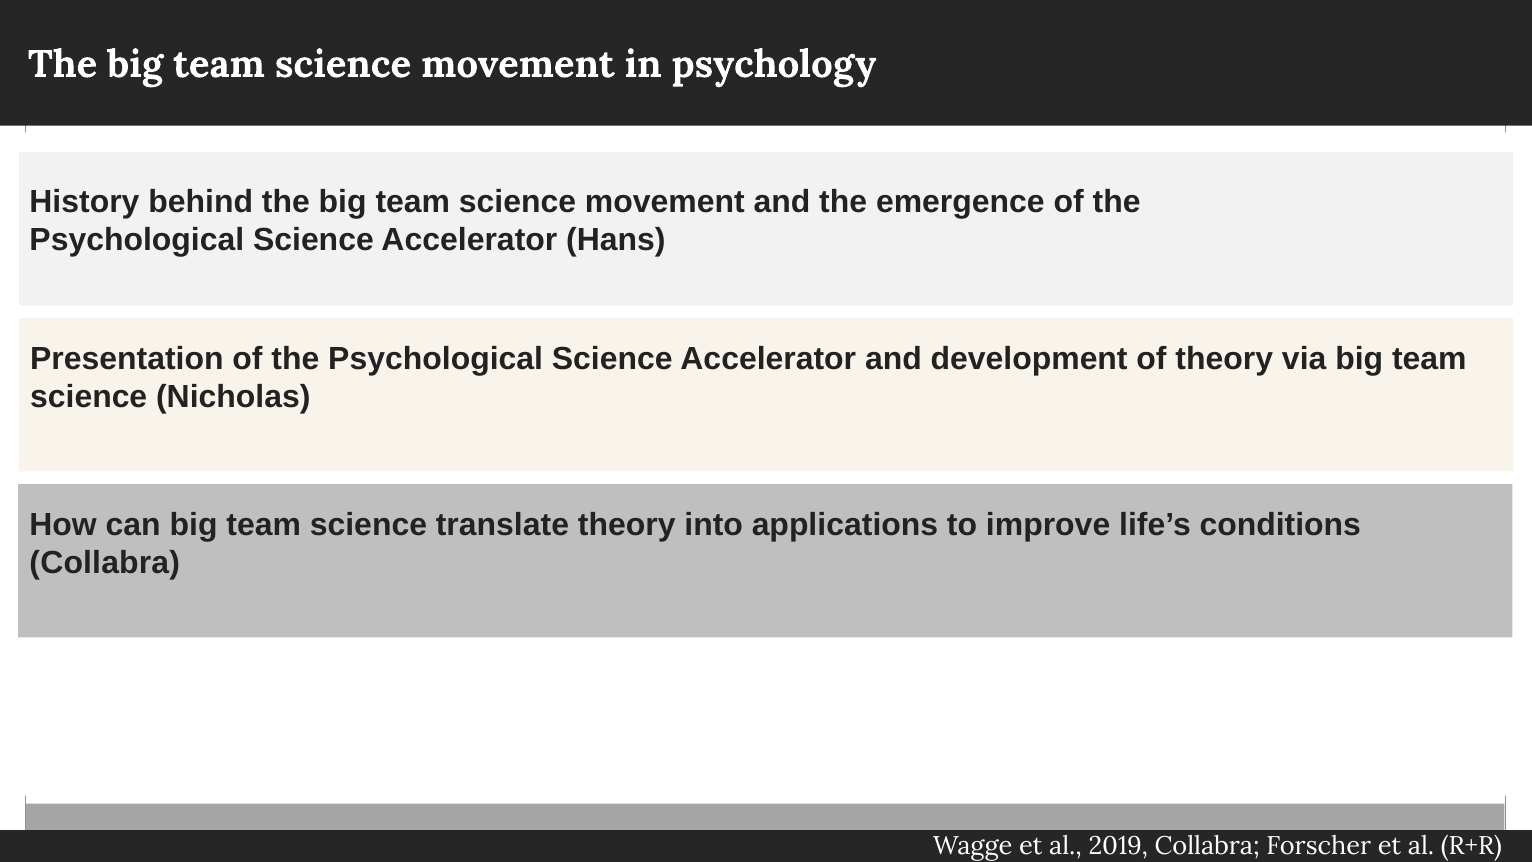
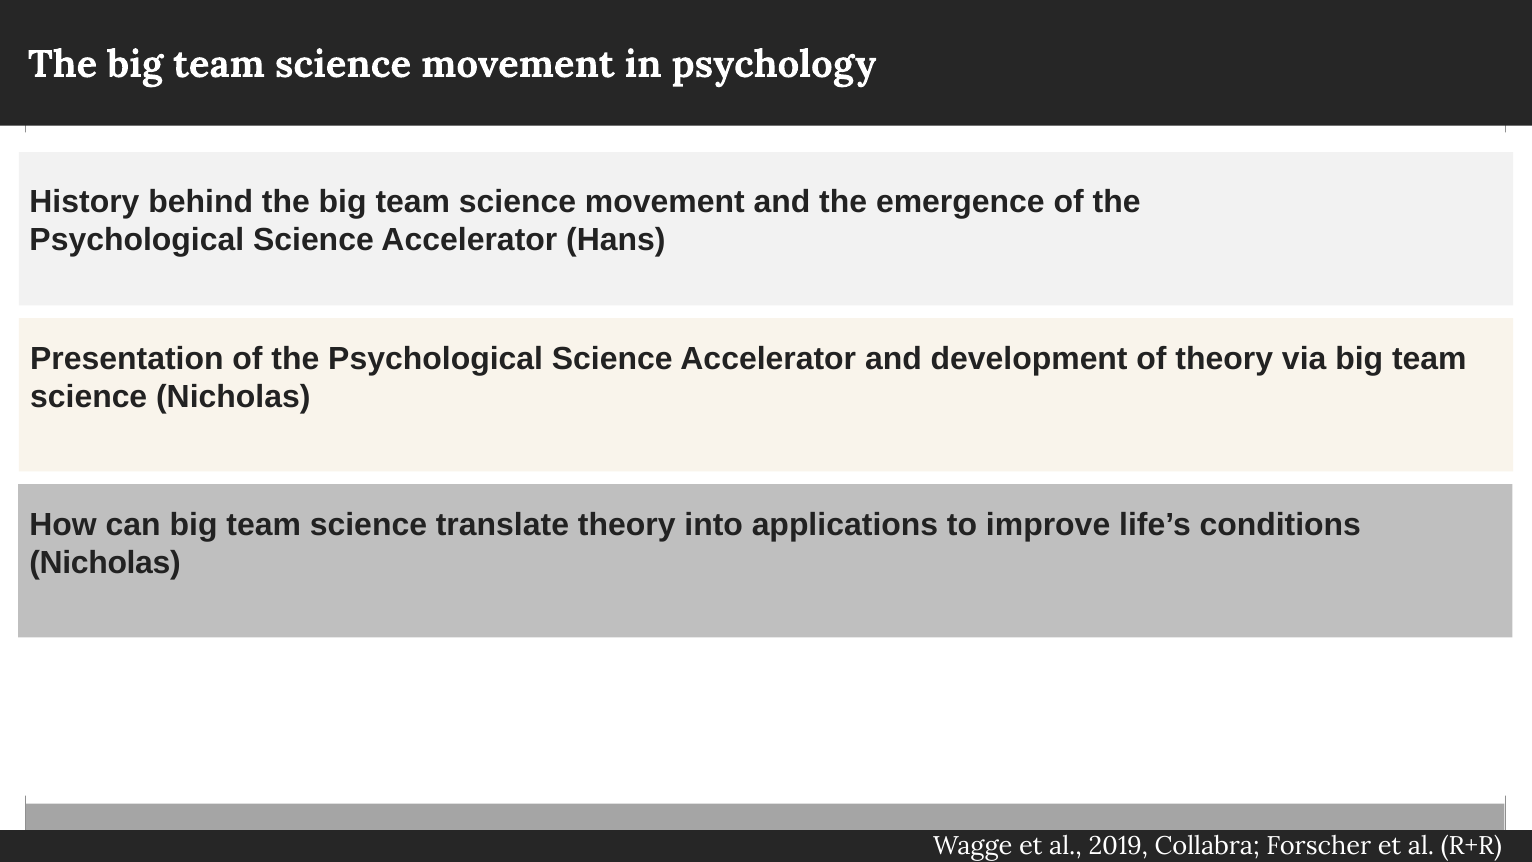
Collabra at (105, 563): Collabra -> Nicholas
